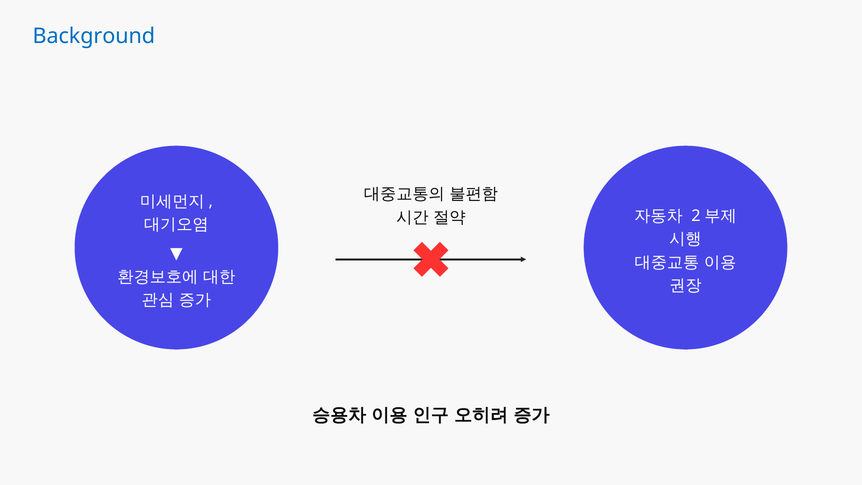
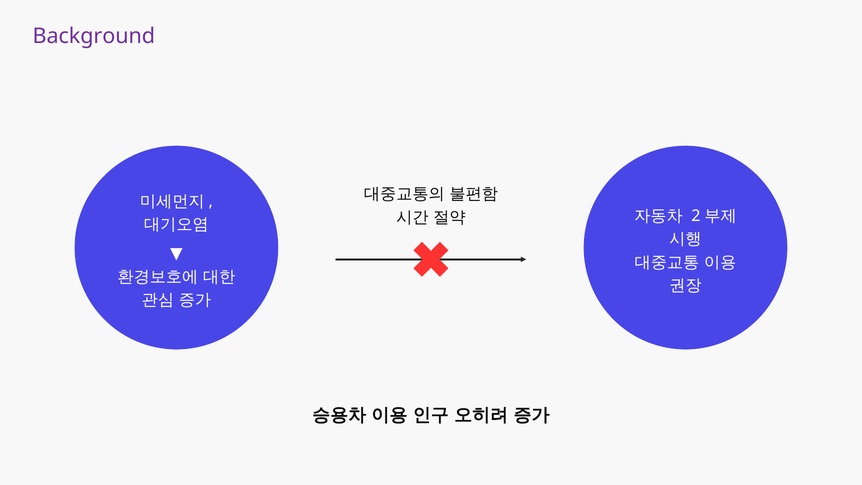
Background colour: blue -> purple
